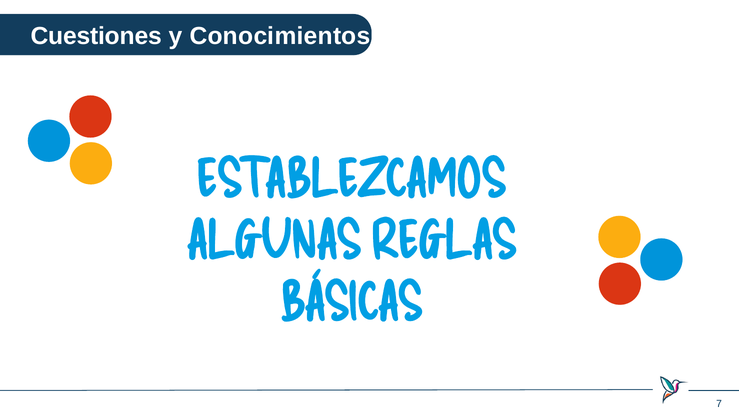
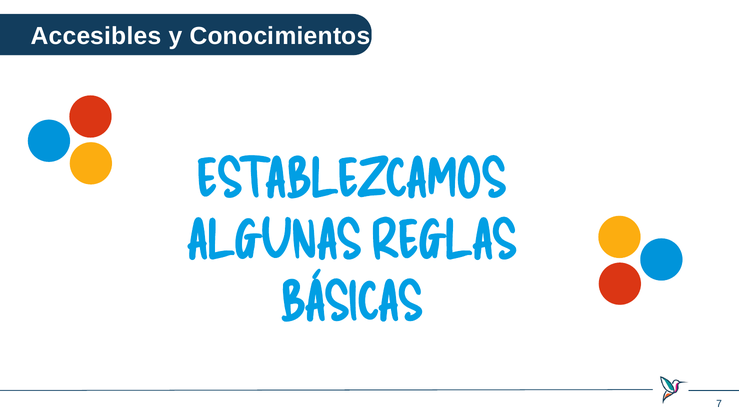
Cuestiones: Cuestiones -> Accesibles
